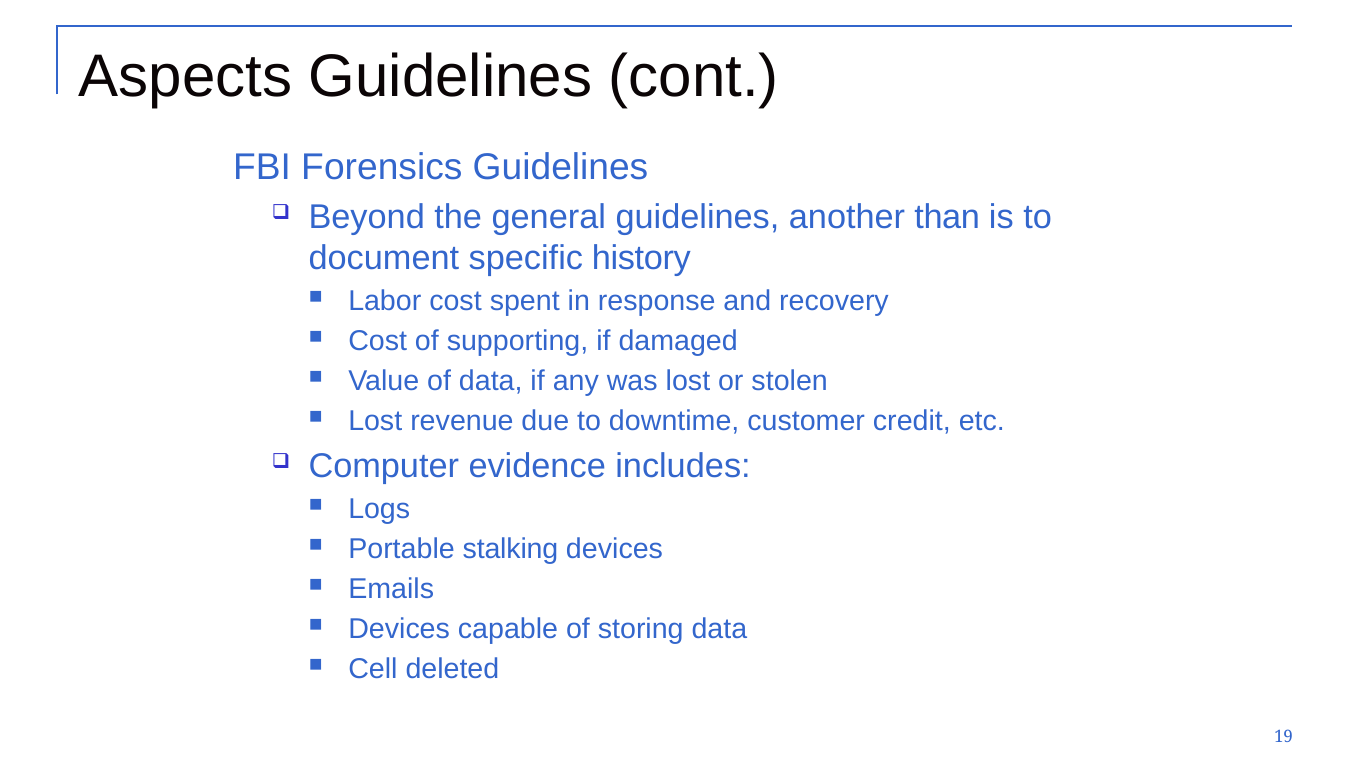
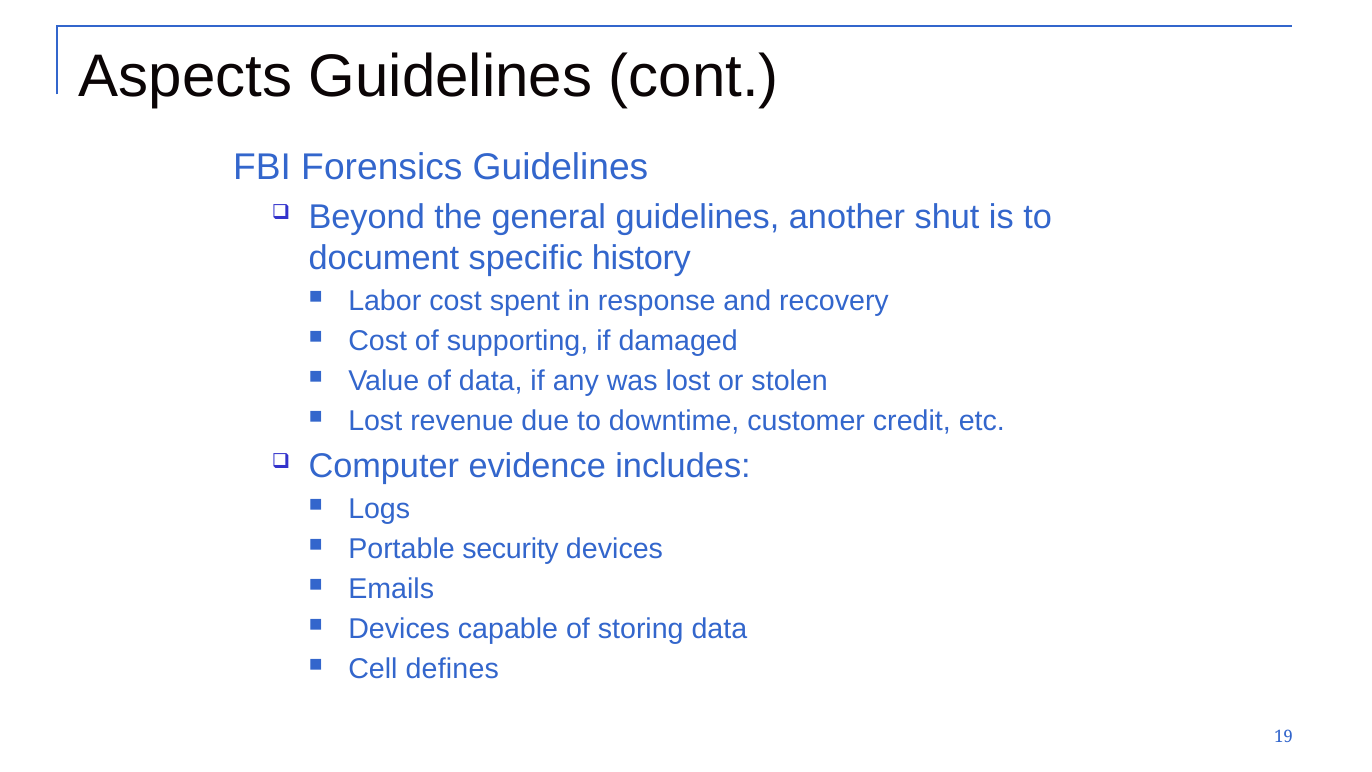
than: than -> shut
stalking: stalking -> security
deleted: deleted -> defines
